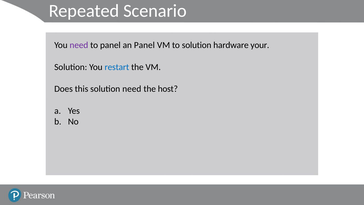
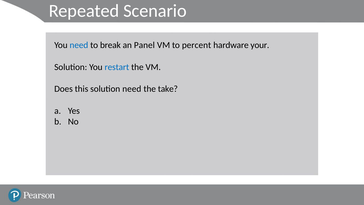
need at (79, 45) colour: purple -> blue
to panel: panel -> break
to solution: solution -> percent
host: host -> take
